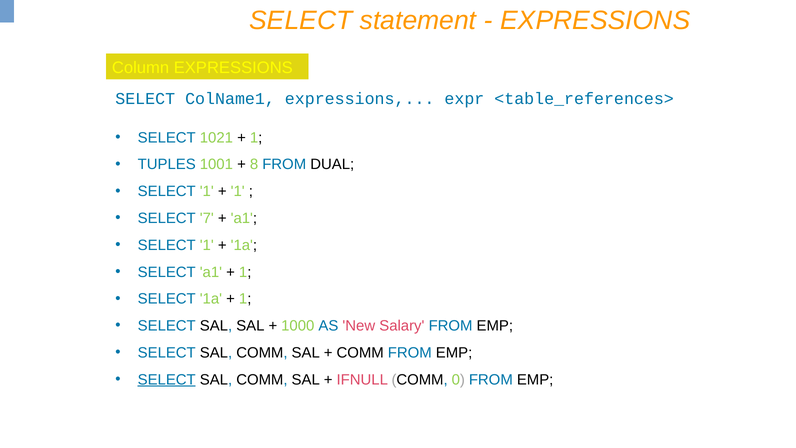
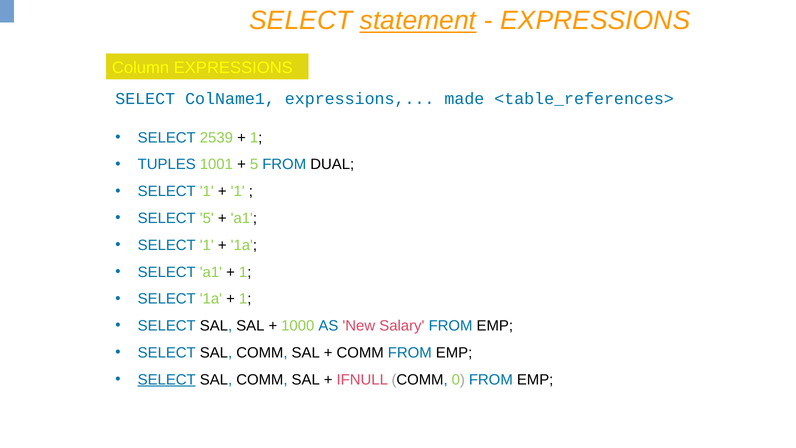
statement underline: none -> present
expr: expr -> made
1021: 1021 -> 2539
8 at (254, 164): 8 -> 5
SELECT 7: 7 -> 5
